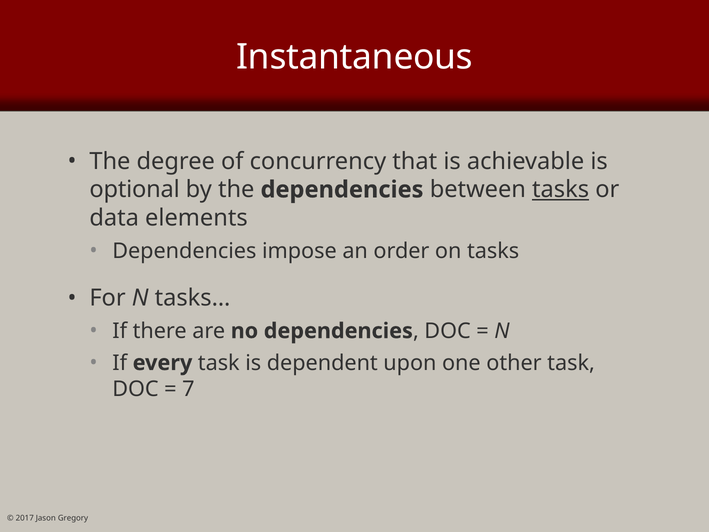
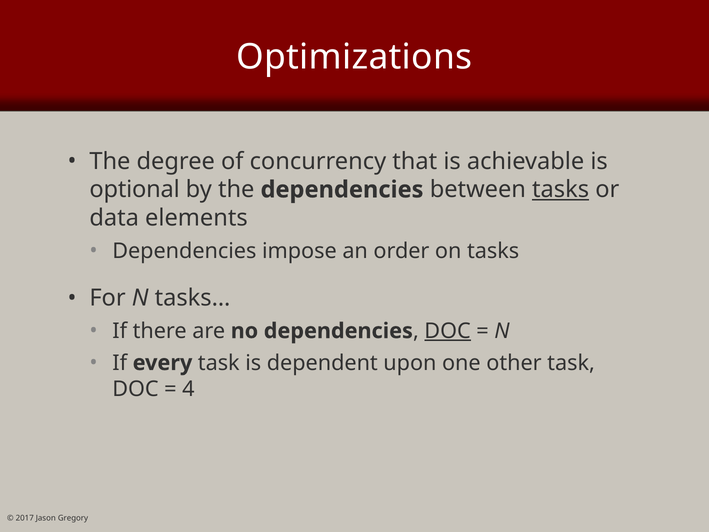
Instantaneous: Instantaneous -> Optimizations
DOC at (448, 331) underline: none -> present
7: 7 -> 4
